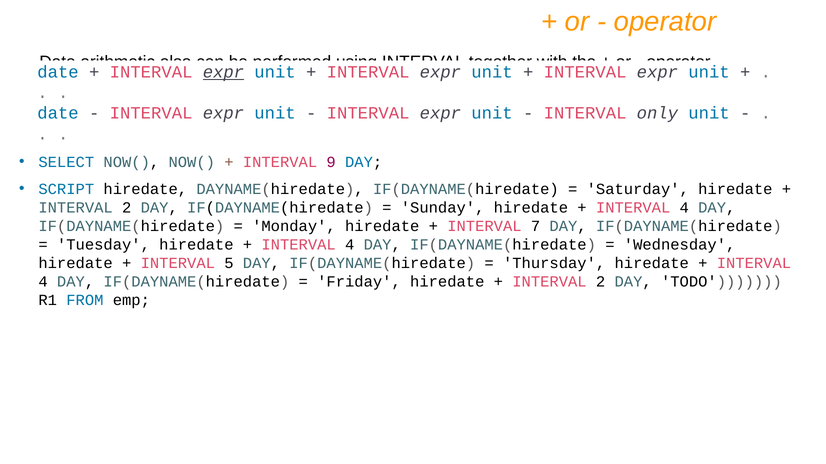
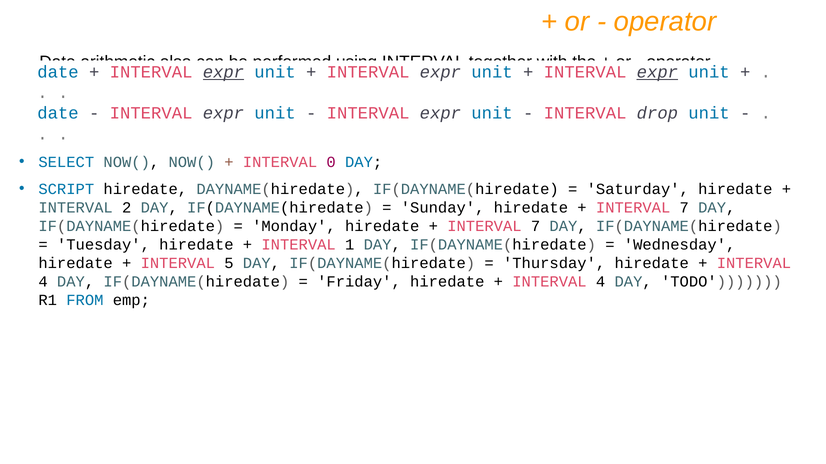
expr at (657, 72) underline: none -> present
only: only -> drop
9: 9 -> 0
4 at (684, 208): 4 -> 7
4 at (350, 245): 4 -> 1
2 at (601, 282): 2 -> 4
